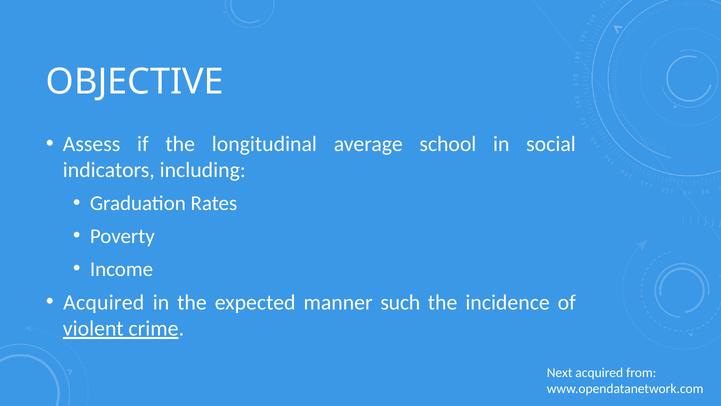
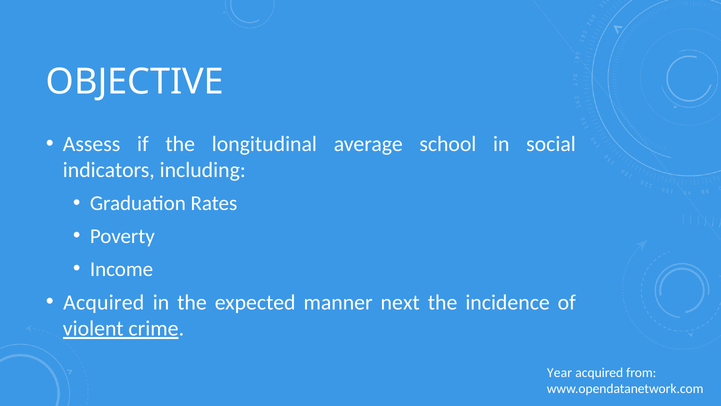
such: such -> next
Next: Next -> Year
